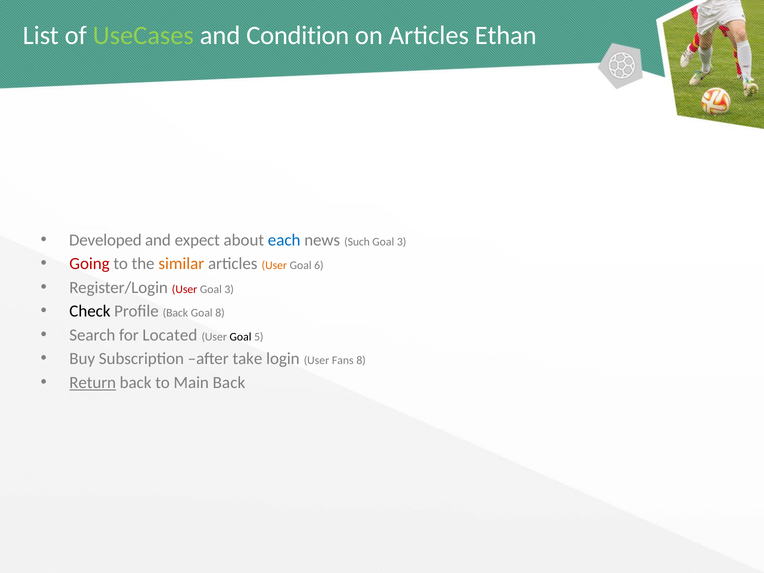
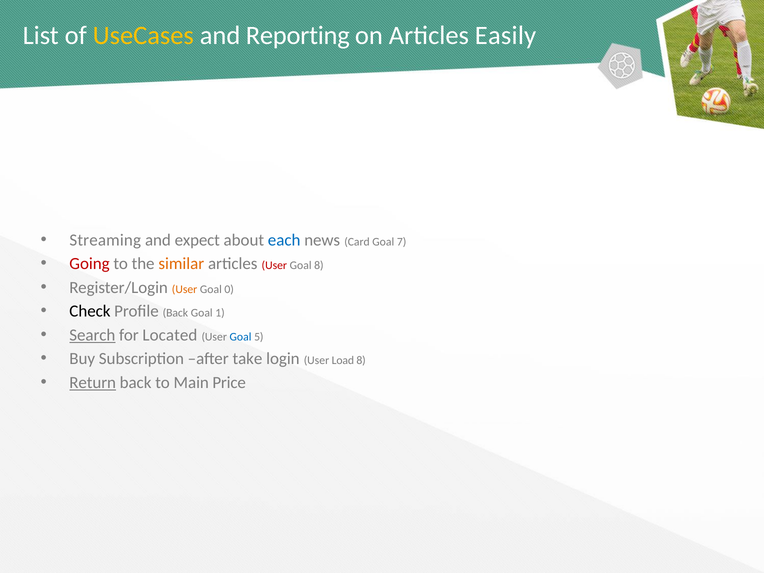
UseCases colour: light green -> yellow
Condition: Condition -> Reporting
Ethan: Ethan -> Easily
Developed: Developed -> Streaming
Such: Such -> Card
3 at (402, 242): 3 -> 7
User at (274, 265) colour: orange -> red
Goal 6: 6 -> 8
User at (185, 289) colour: red -> orange
3 at (229, 289): 3 -> 0
Goal 8: 8 -> 1
Search underline: none -> present
Goal at (241, 337) colour: black -> blue
Fans: Fans -> Load
Main Back: Back -> Price
